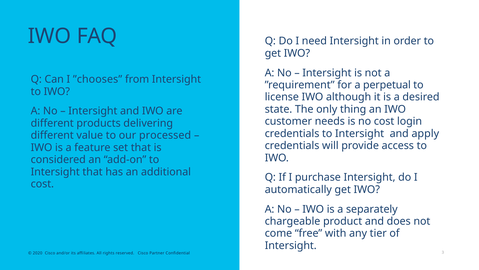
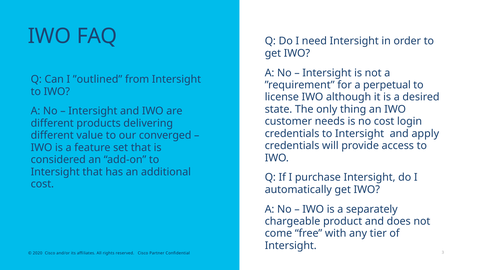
”chooses: ”chooses -> ”outlined
processed: processed -> converged
